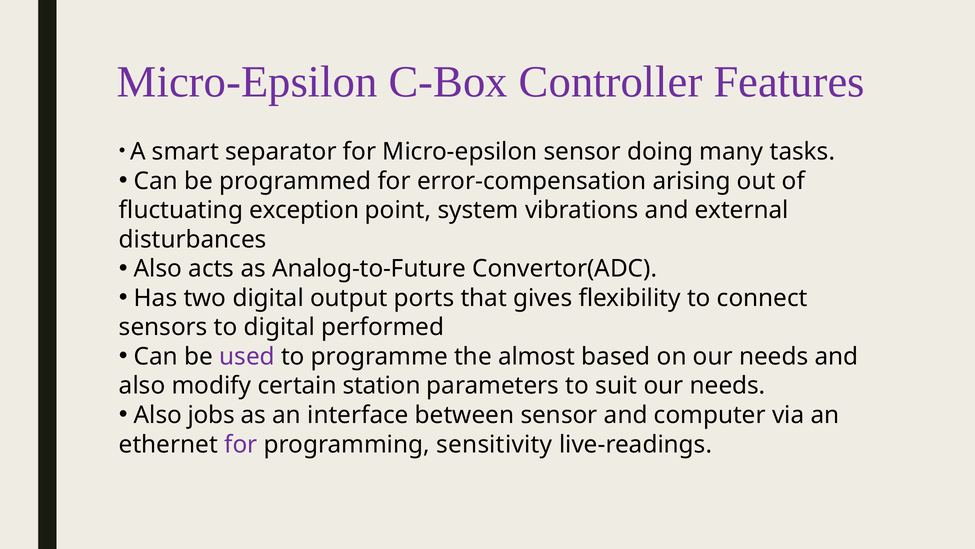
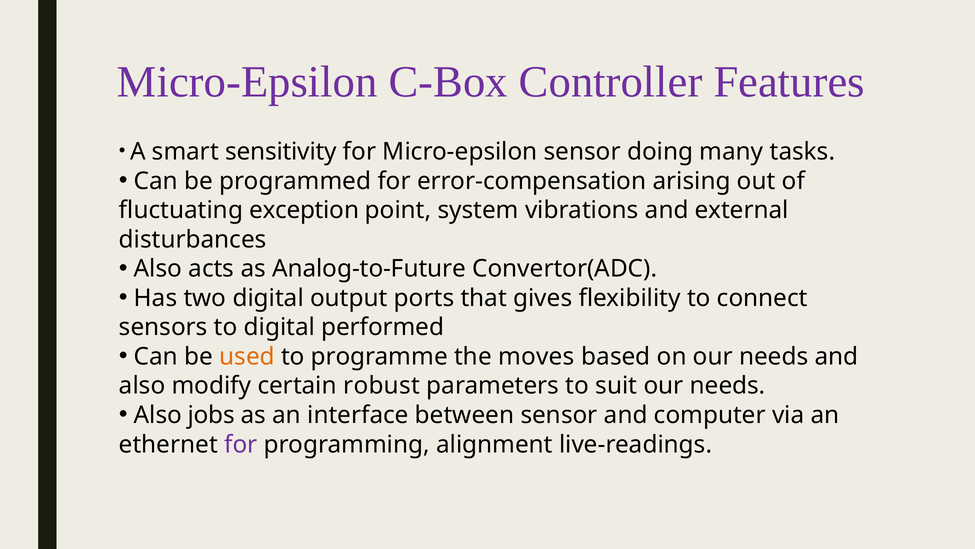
separator: separator -> sensitivity
used colour: purple -> orange
almost: almost -> moves
station: station -> robust
sensitivity: sensitivity -> alignment
